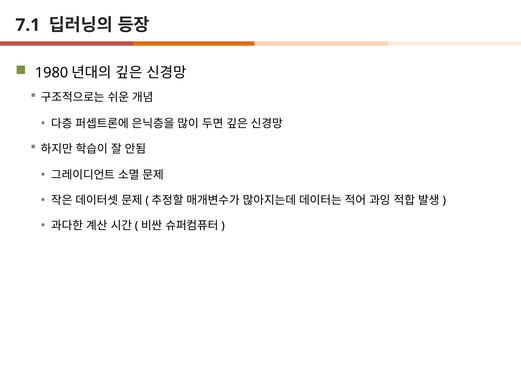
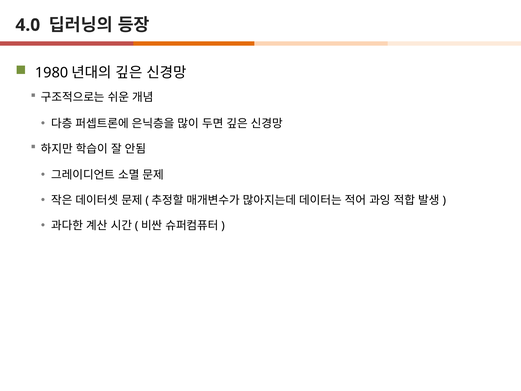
7.1: 7.1 -> 4.0
